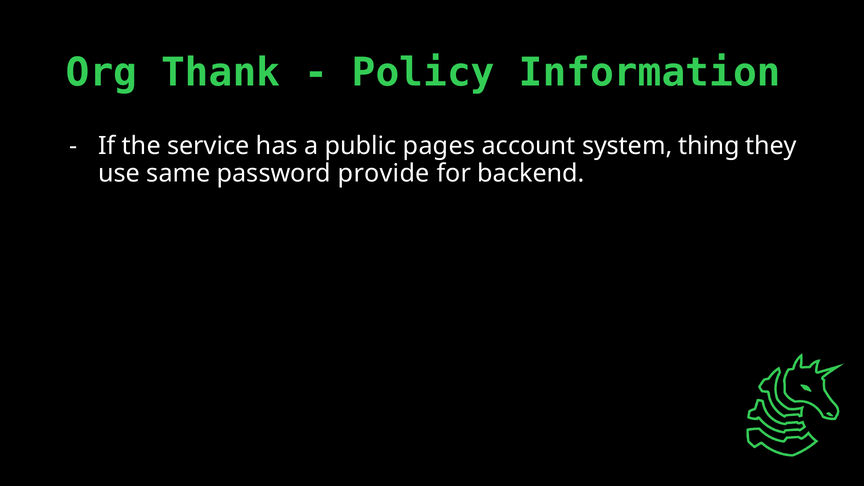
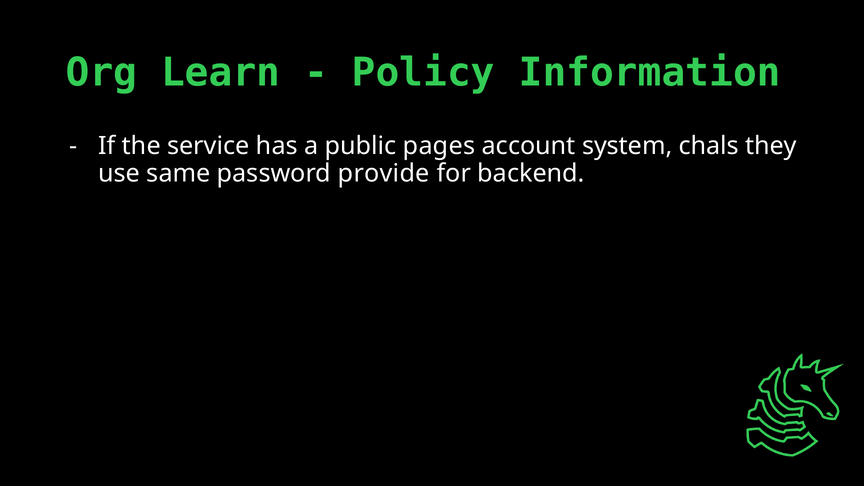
Thank: Thank -> Learn
thing: thing -> chals
